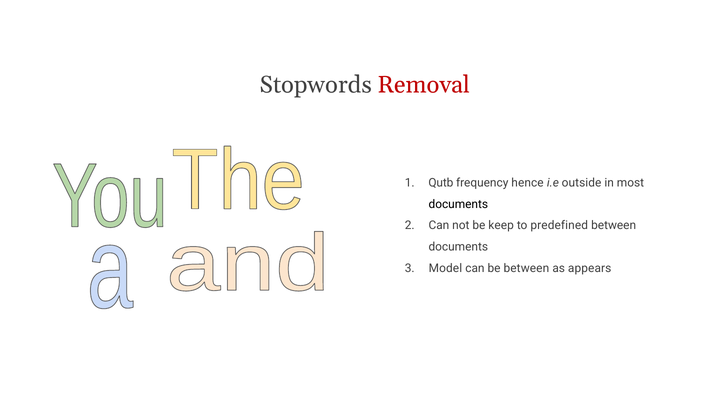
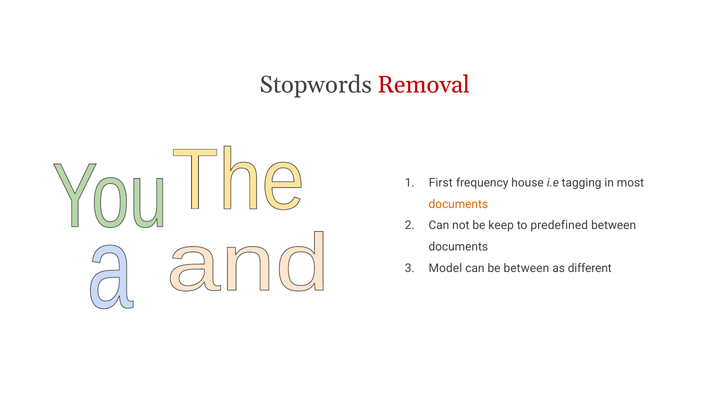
Qutb: Qutb -> First
hence: hence -> house
outside: outside -> tagging
documents at (458, 204) colour: black -> orange
appears: appears -> different
